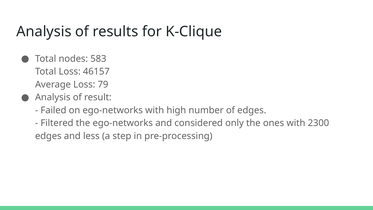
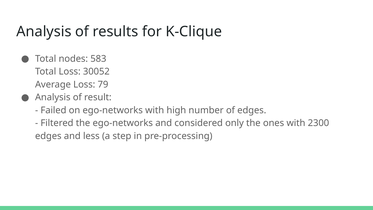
46157: 46157 -> 30052
